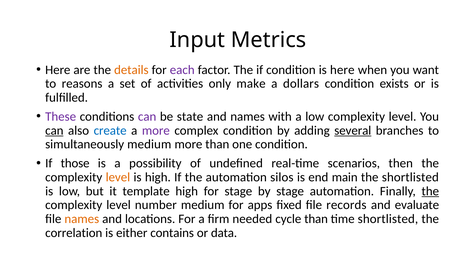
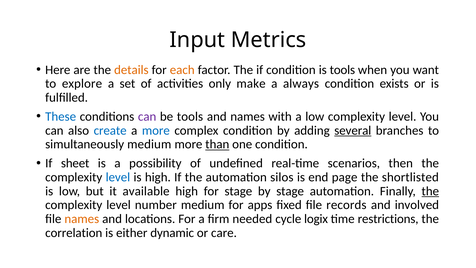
each colour: purple -> orange
is here: here -> tools
reasons: reasons -> explore
dollars: dollars -> always
These colour: purple -> blue
be state: state -> tools
can at (54, 130) underline: present -> none
more at (156, 130) colour: purple -> blue
than at (217, 144) underline: none -> present
those: those -> sheet
level at (118, 177) colour: orange -> blue
main: main -> page
template: template -> available
evaluate: evaluate -> involved
cycle than: than -> logix
time shortlisted: shortlisted -> restrictions
contains: contains -> dynamic
data: data -> care
